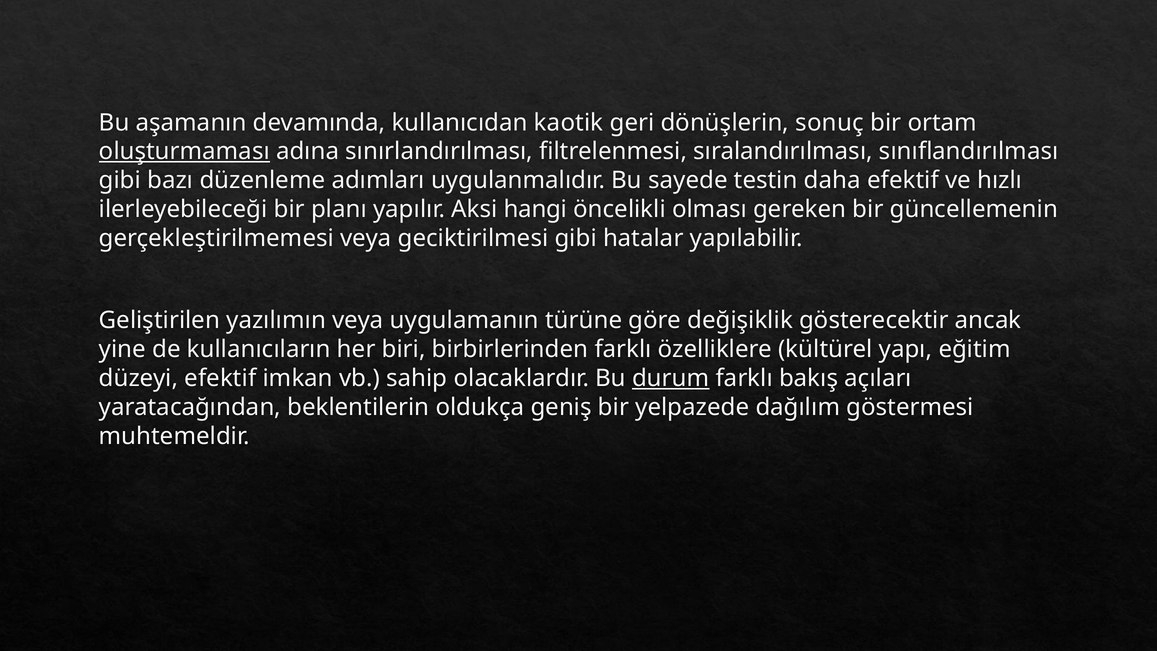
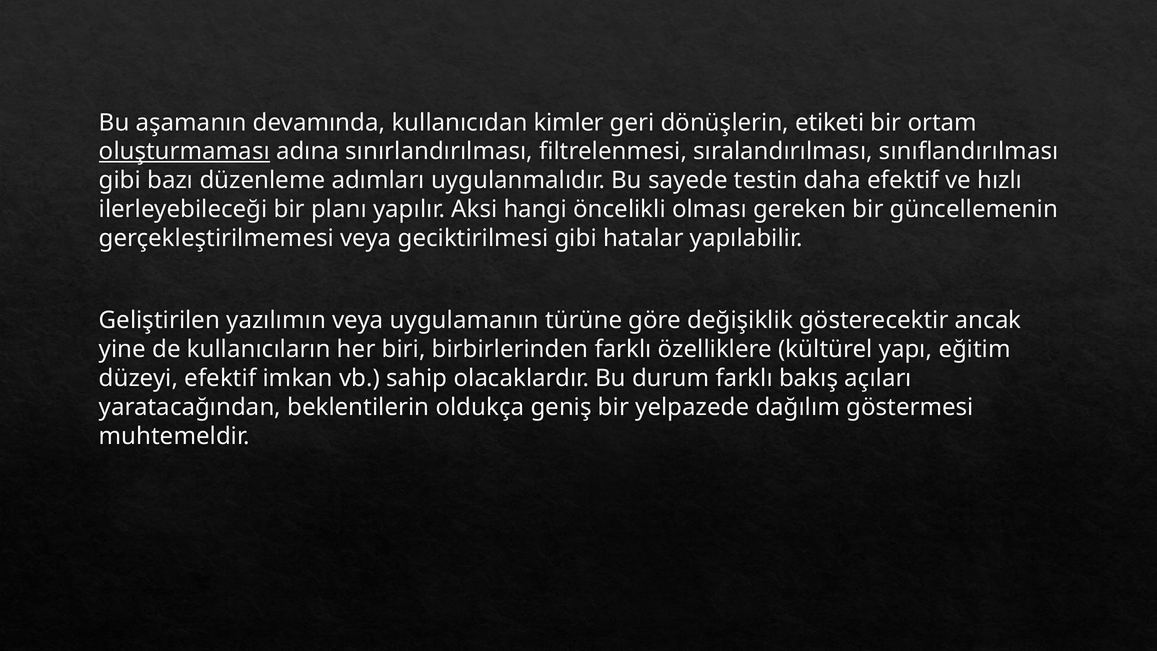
kaotik: kaotik -> kimler
sonuç: sonuç -> etiketi
durum underline: present -> none
